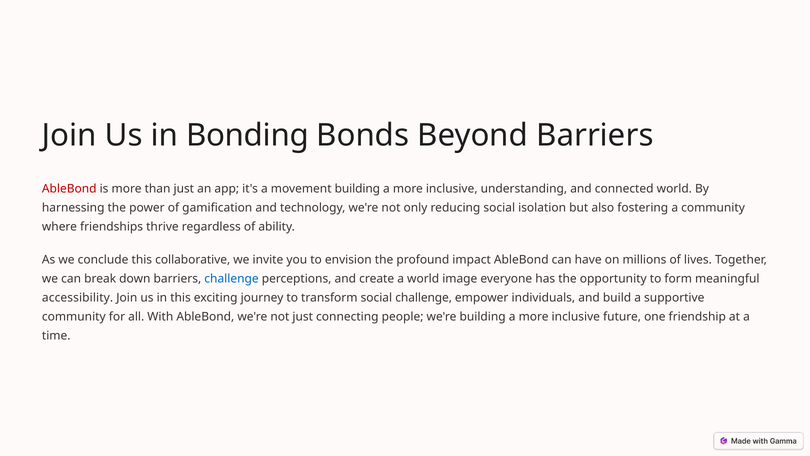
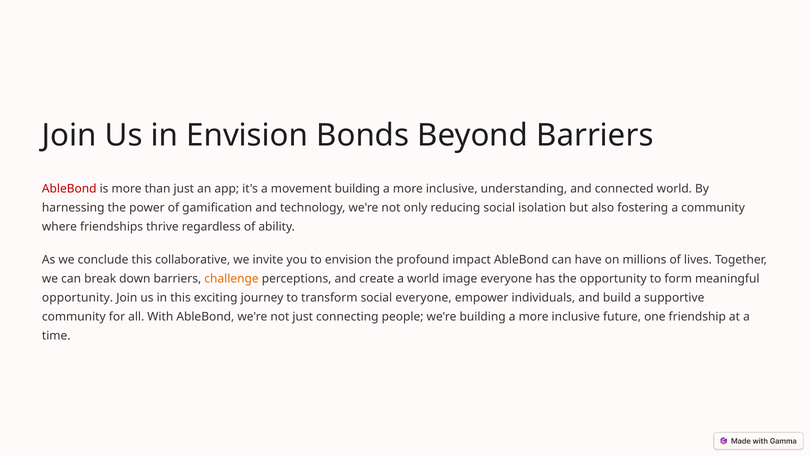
in Bonding: Bonding -> Envision
challenge at (232, 279) colour: blue -> orange
accessibility at (78, 298): accessibility -> opportunity
social challenge: challenge -> everyone
